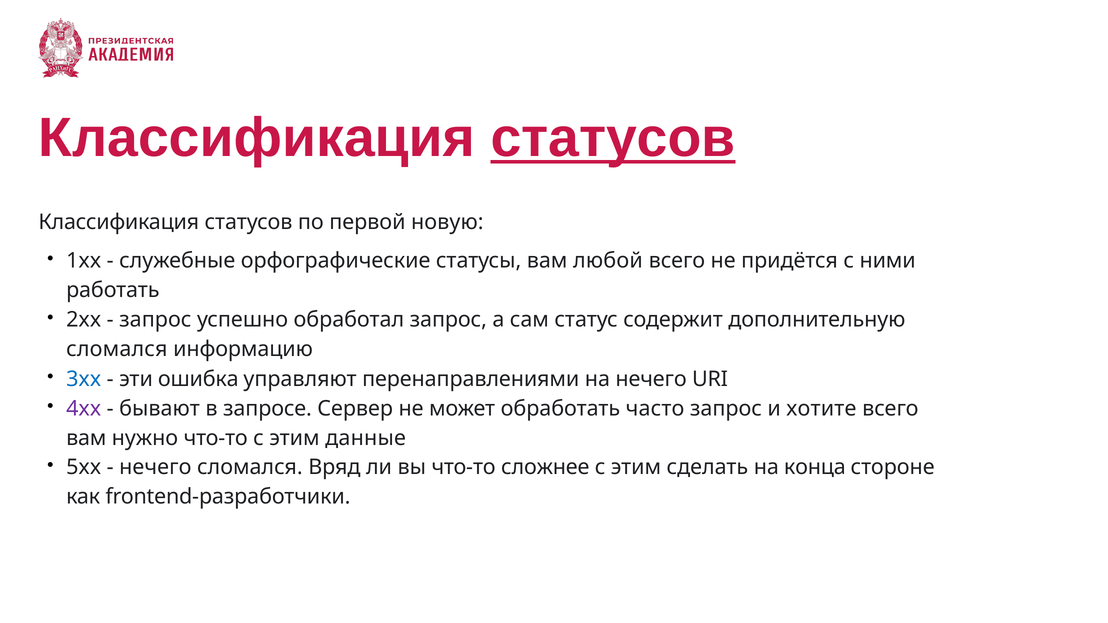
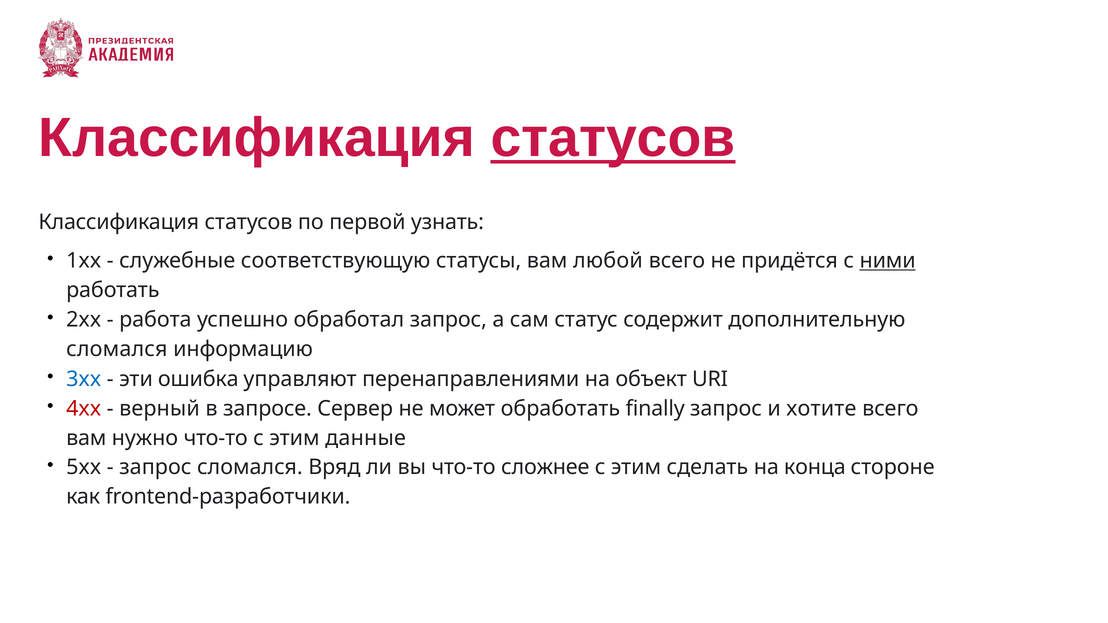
новую: новую -> узнать
орфографические: орфографические -> соответствующую
ними underline: none -> present
запрос at (155, 320): запрос -> работа
на нечего: нечего -> объект
4xx colour: purple -> red
бывают: бывают -> верный
часто: часто -> finally
нечего at (155, 468): нечего -> запрос
